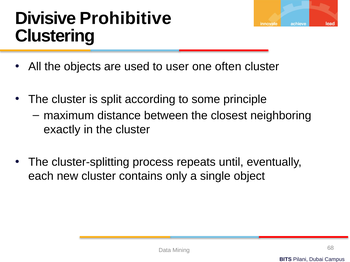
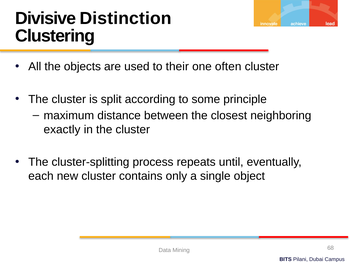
Prohibitive: Prohibitive -> Distinction
user: user -> their
